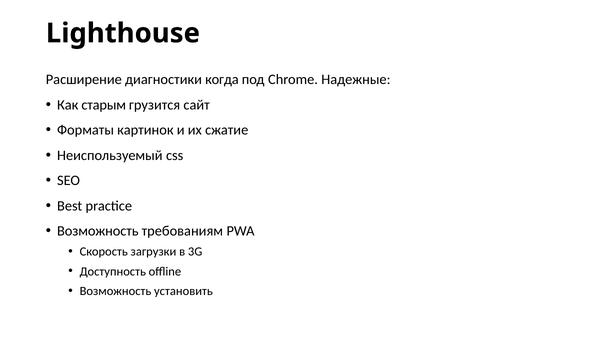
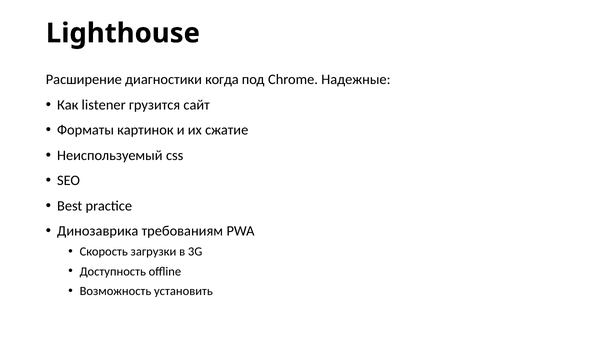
старым: старым -> listener
Возможность at (98, 231): Возможность -> Динозаврика
